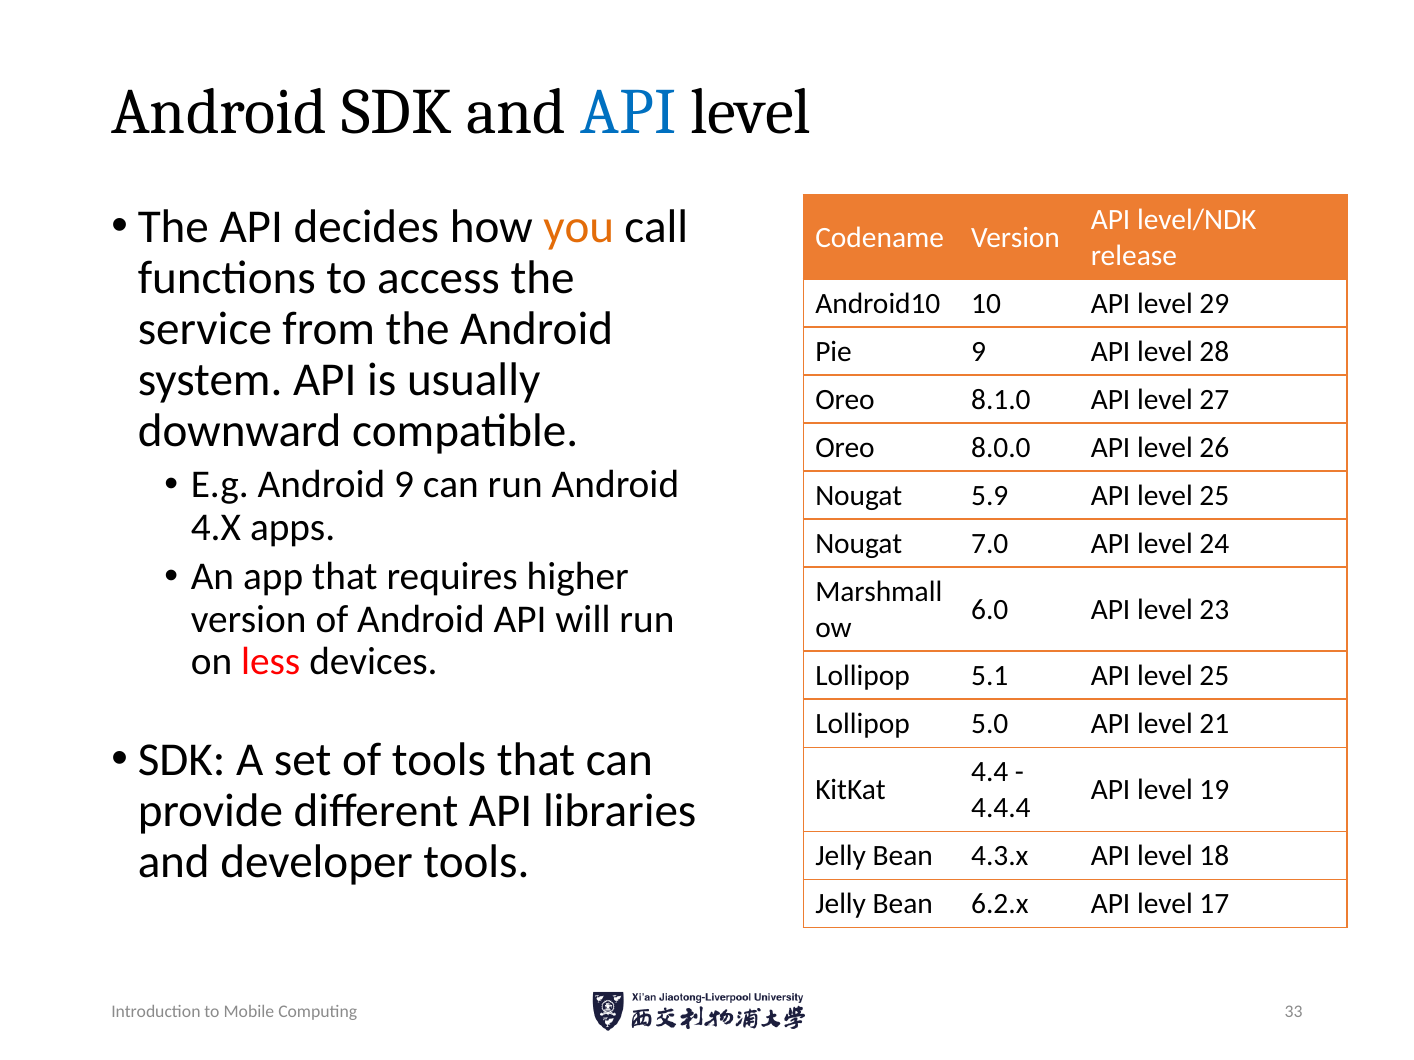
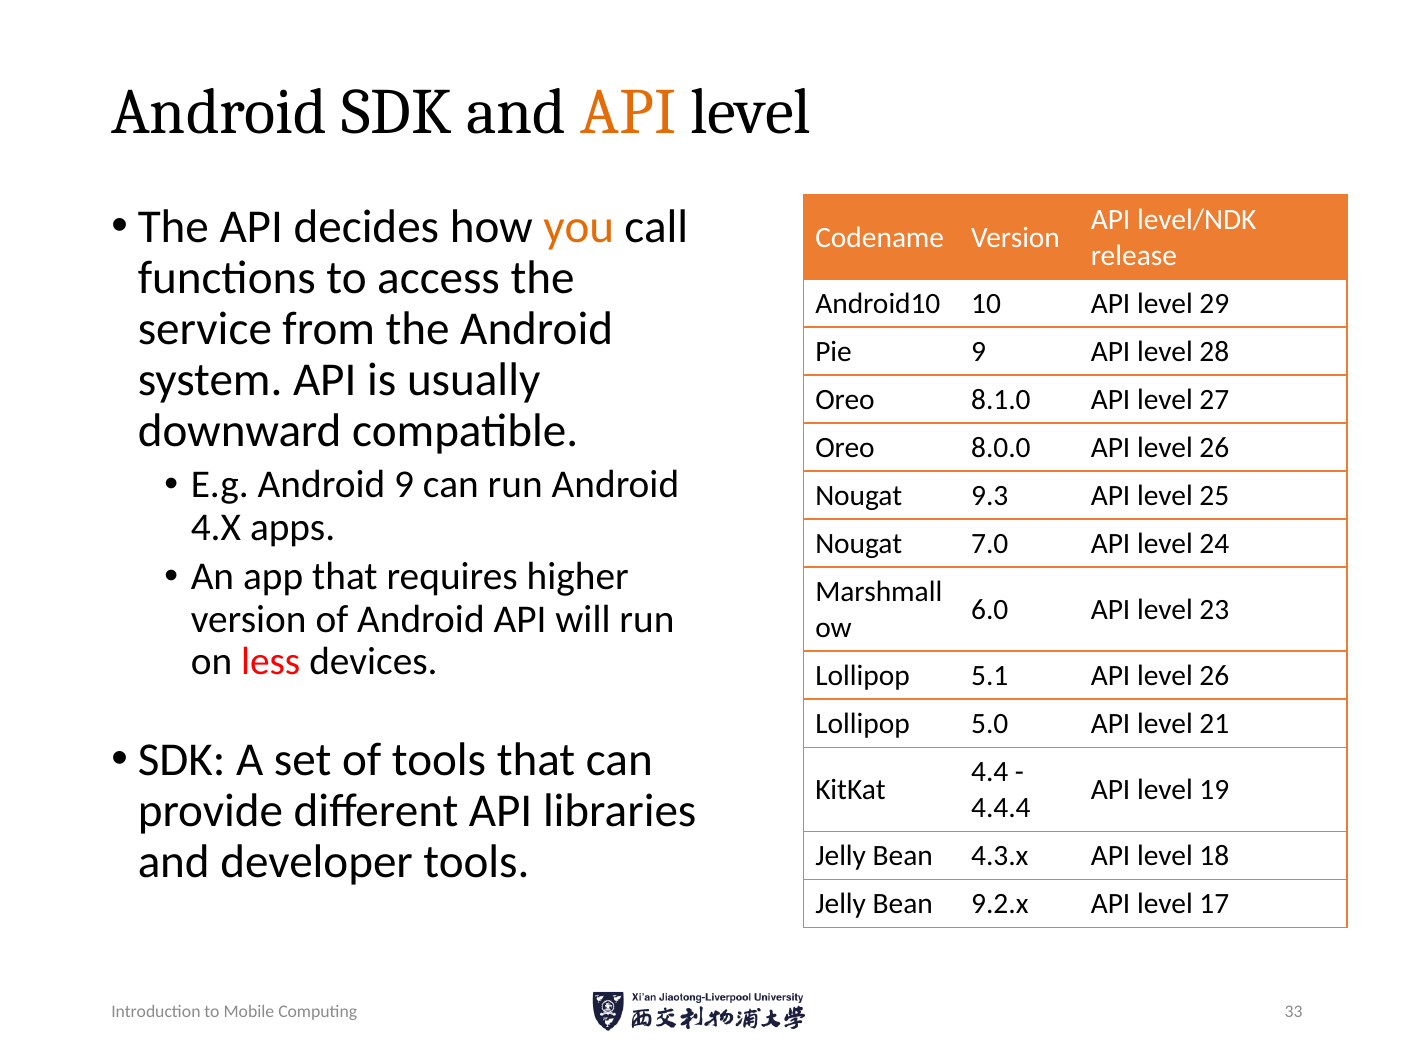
API at (629, 112) colour: blue -> orange
5.9: 5.9 -> 9.3
5.1 API level 25: 25 -> 26
6.2.x: 6.2.x -> 9.2.x
